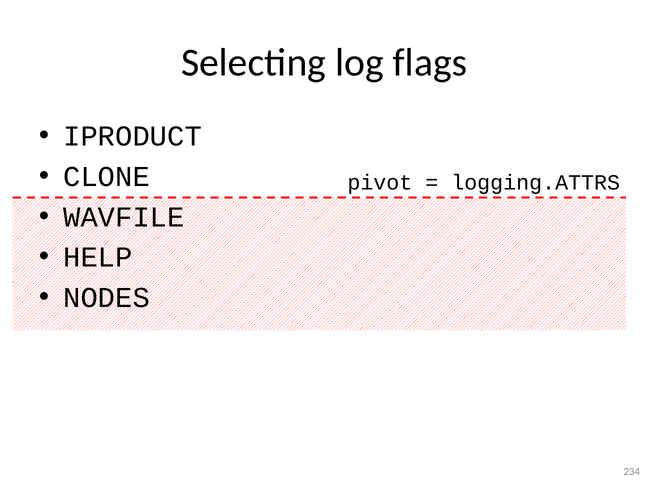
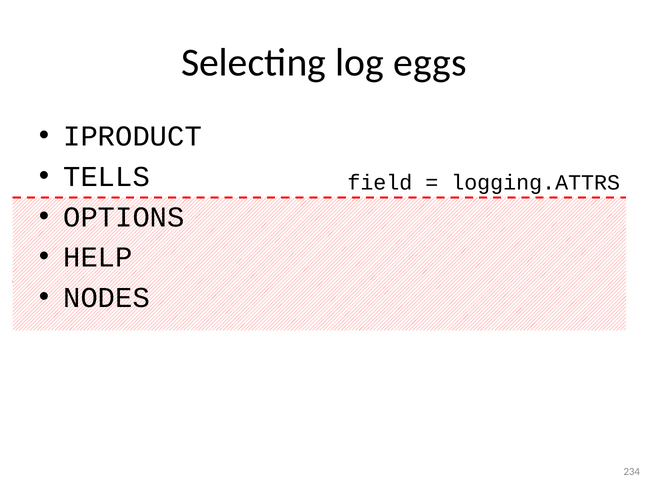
flags: flags -> eggs
CLONE: CLONE -> TELLS
pivot: pivot -> field
WAVFILE: WAVFILE -> OPTIONS
